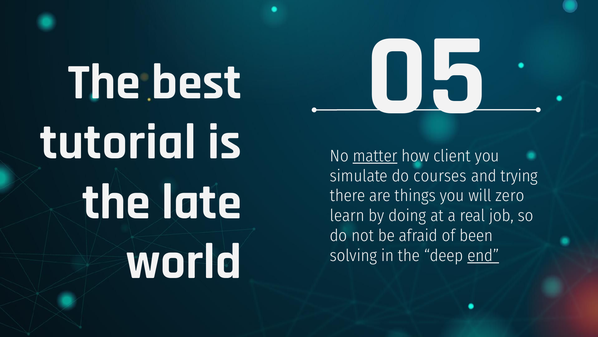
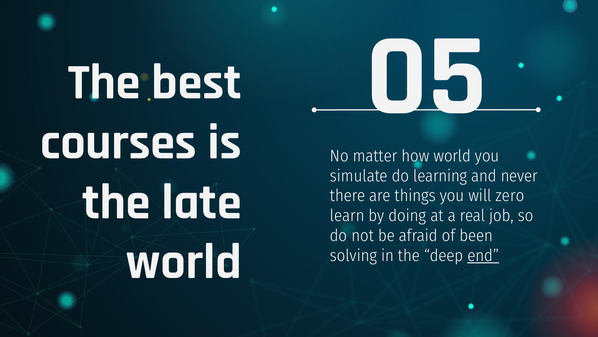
tutorial: tutorial -> courses
matter underline: present -> none
how client: client -> world
courses: courses -> learning
trying: trying -> never
